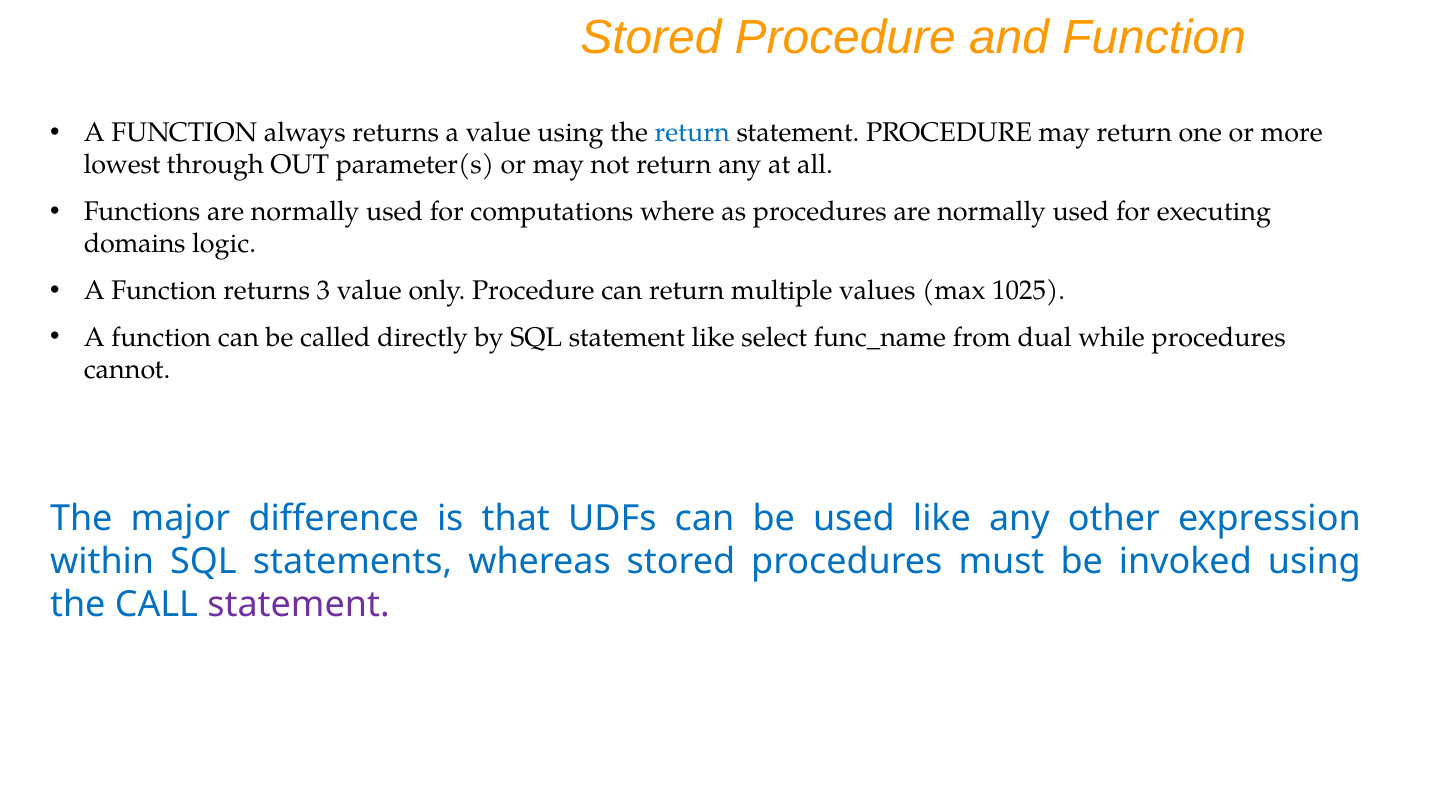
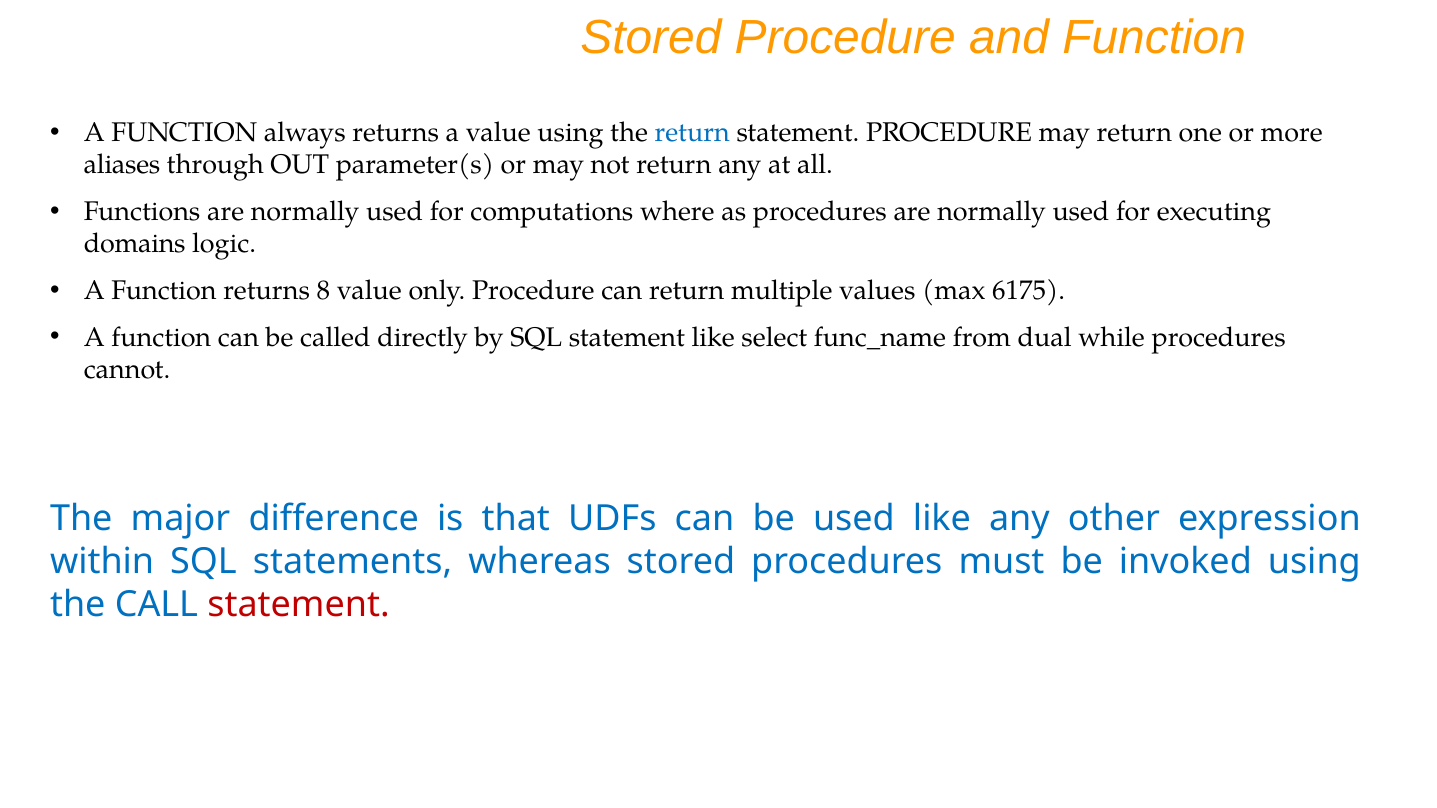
lowest: lowest -> aliases
3: 3 -> 8
1025: 1025 -> 6175
statement at (299, 605) colour: purple -> red
